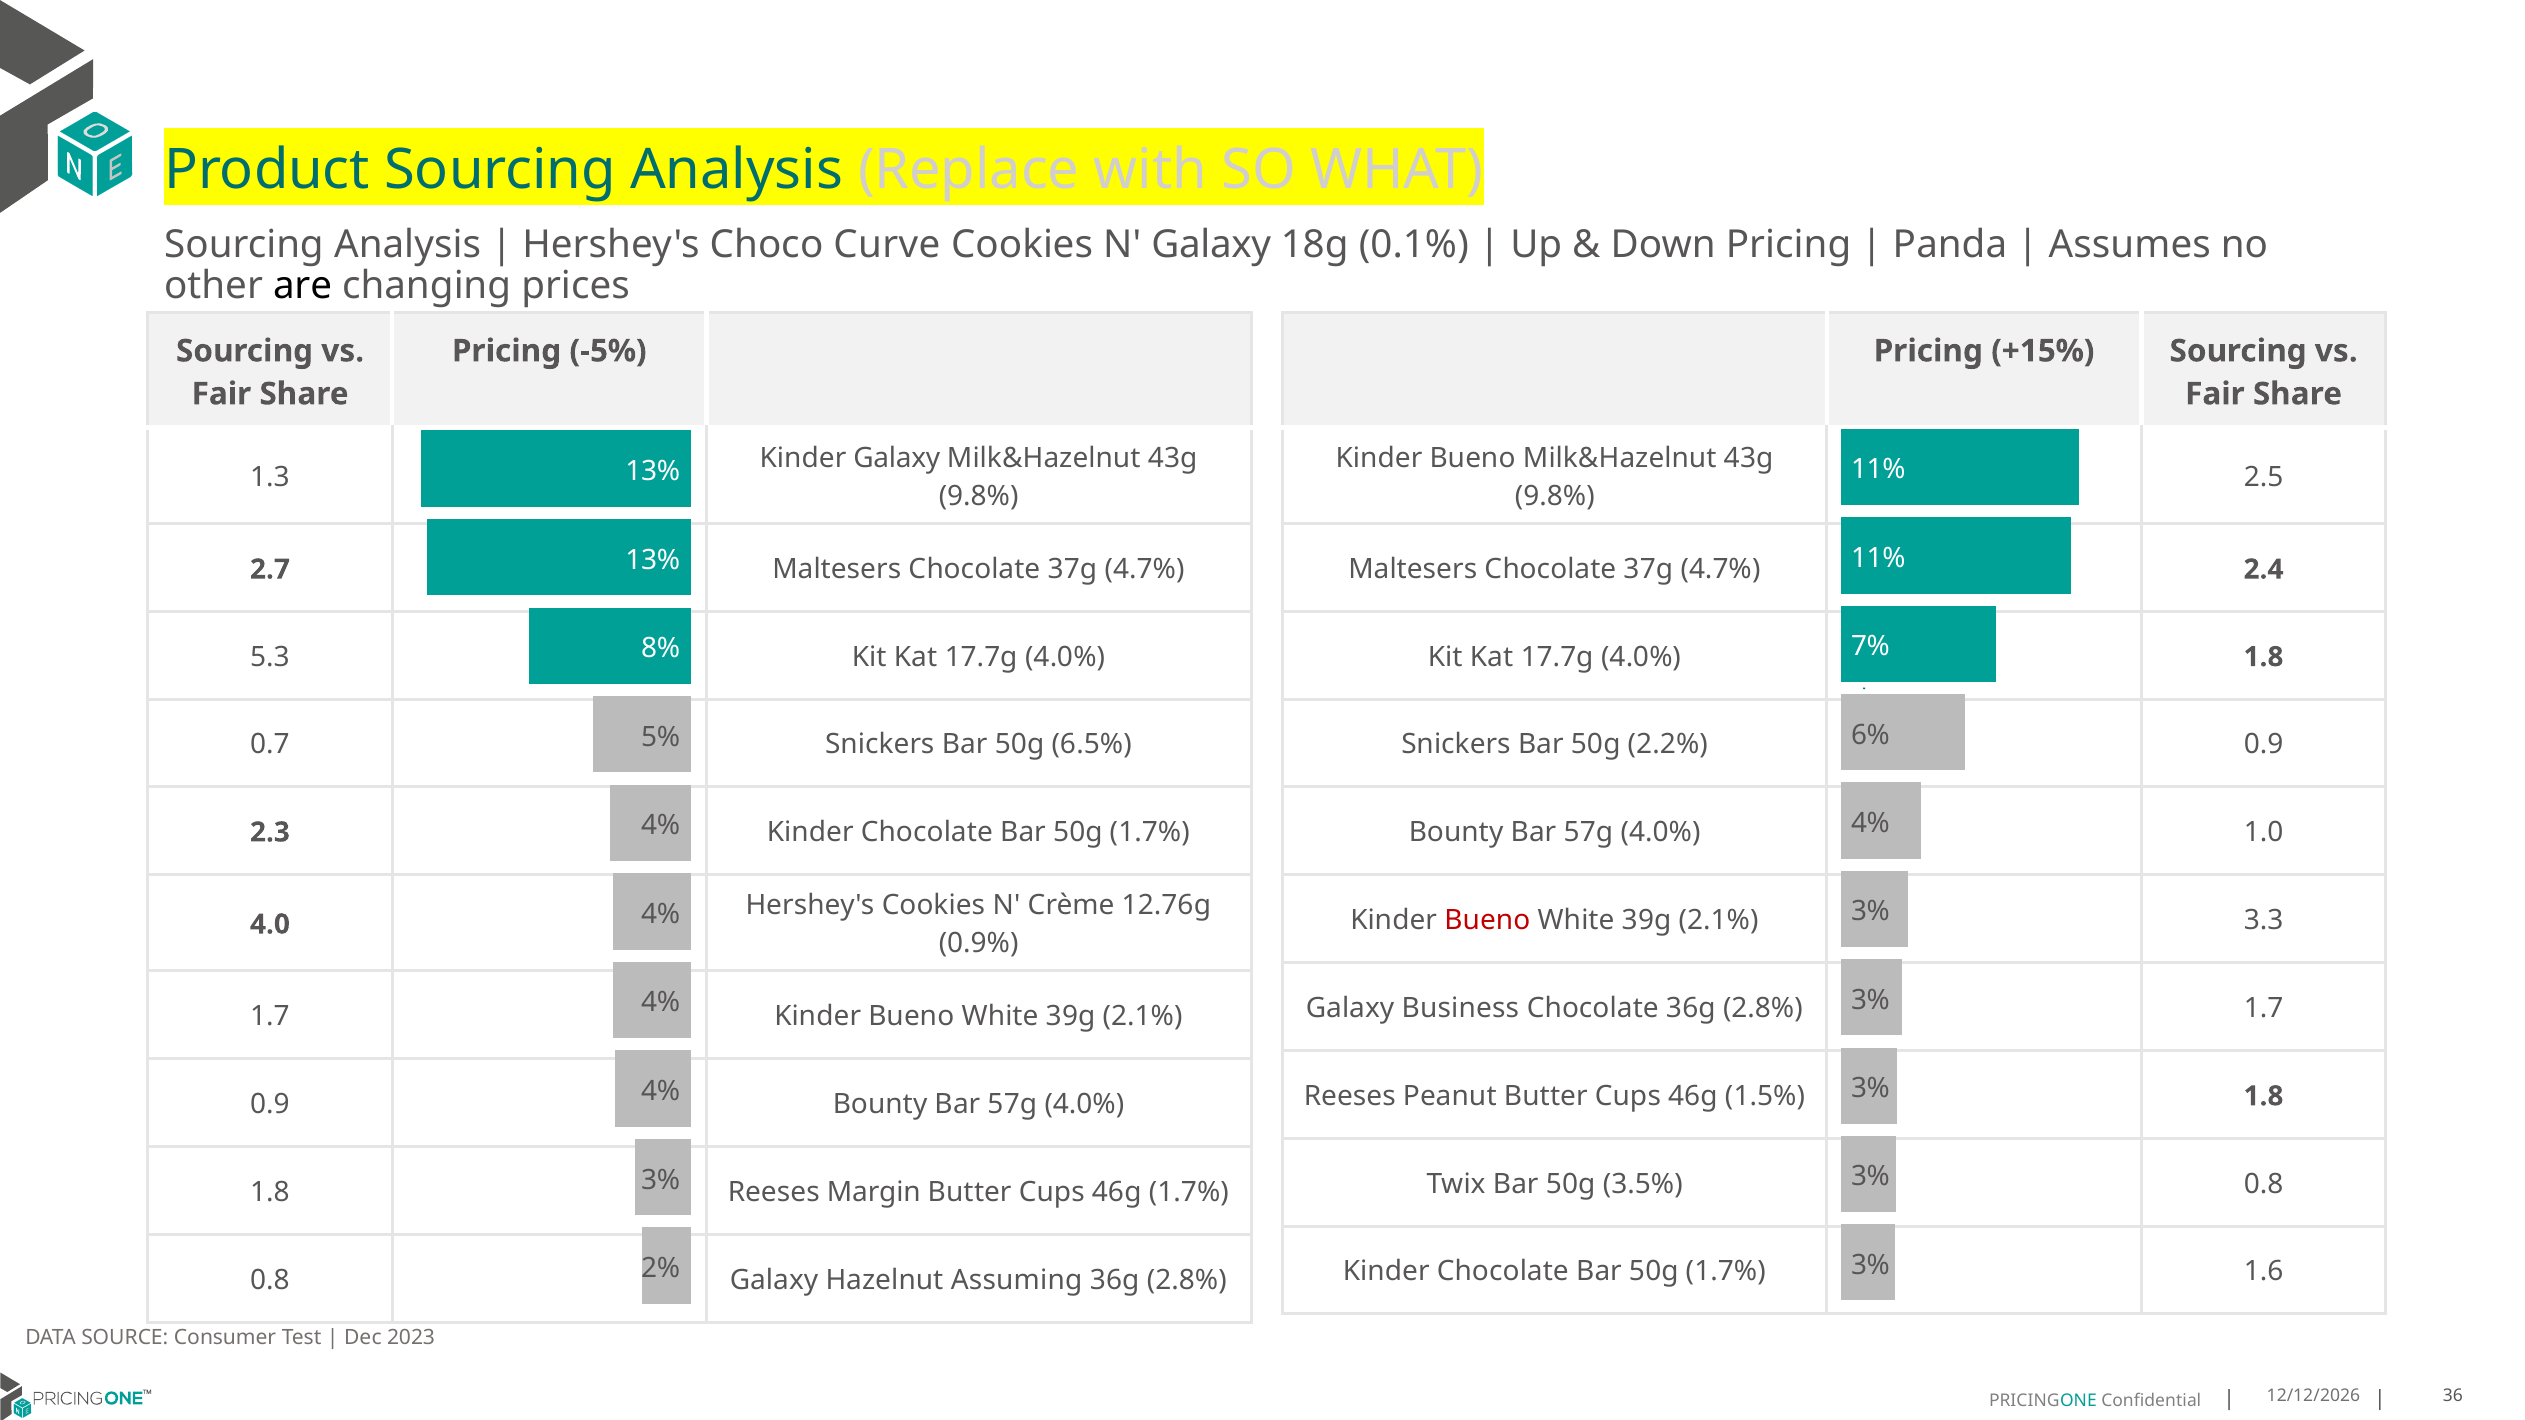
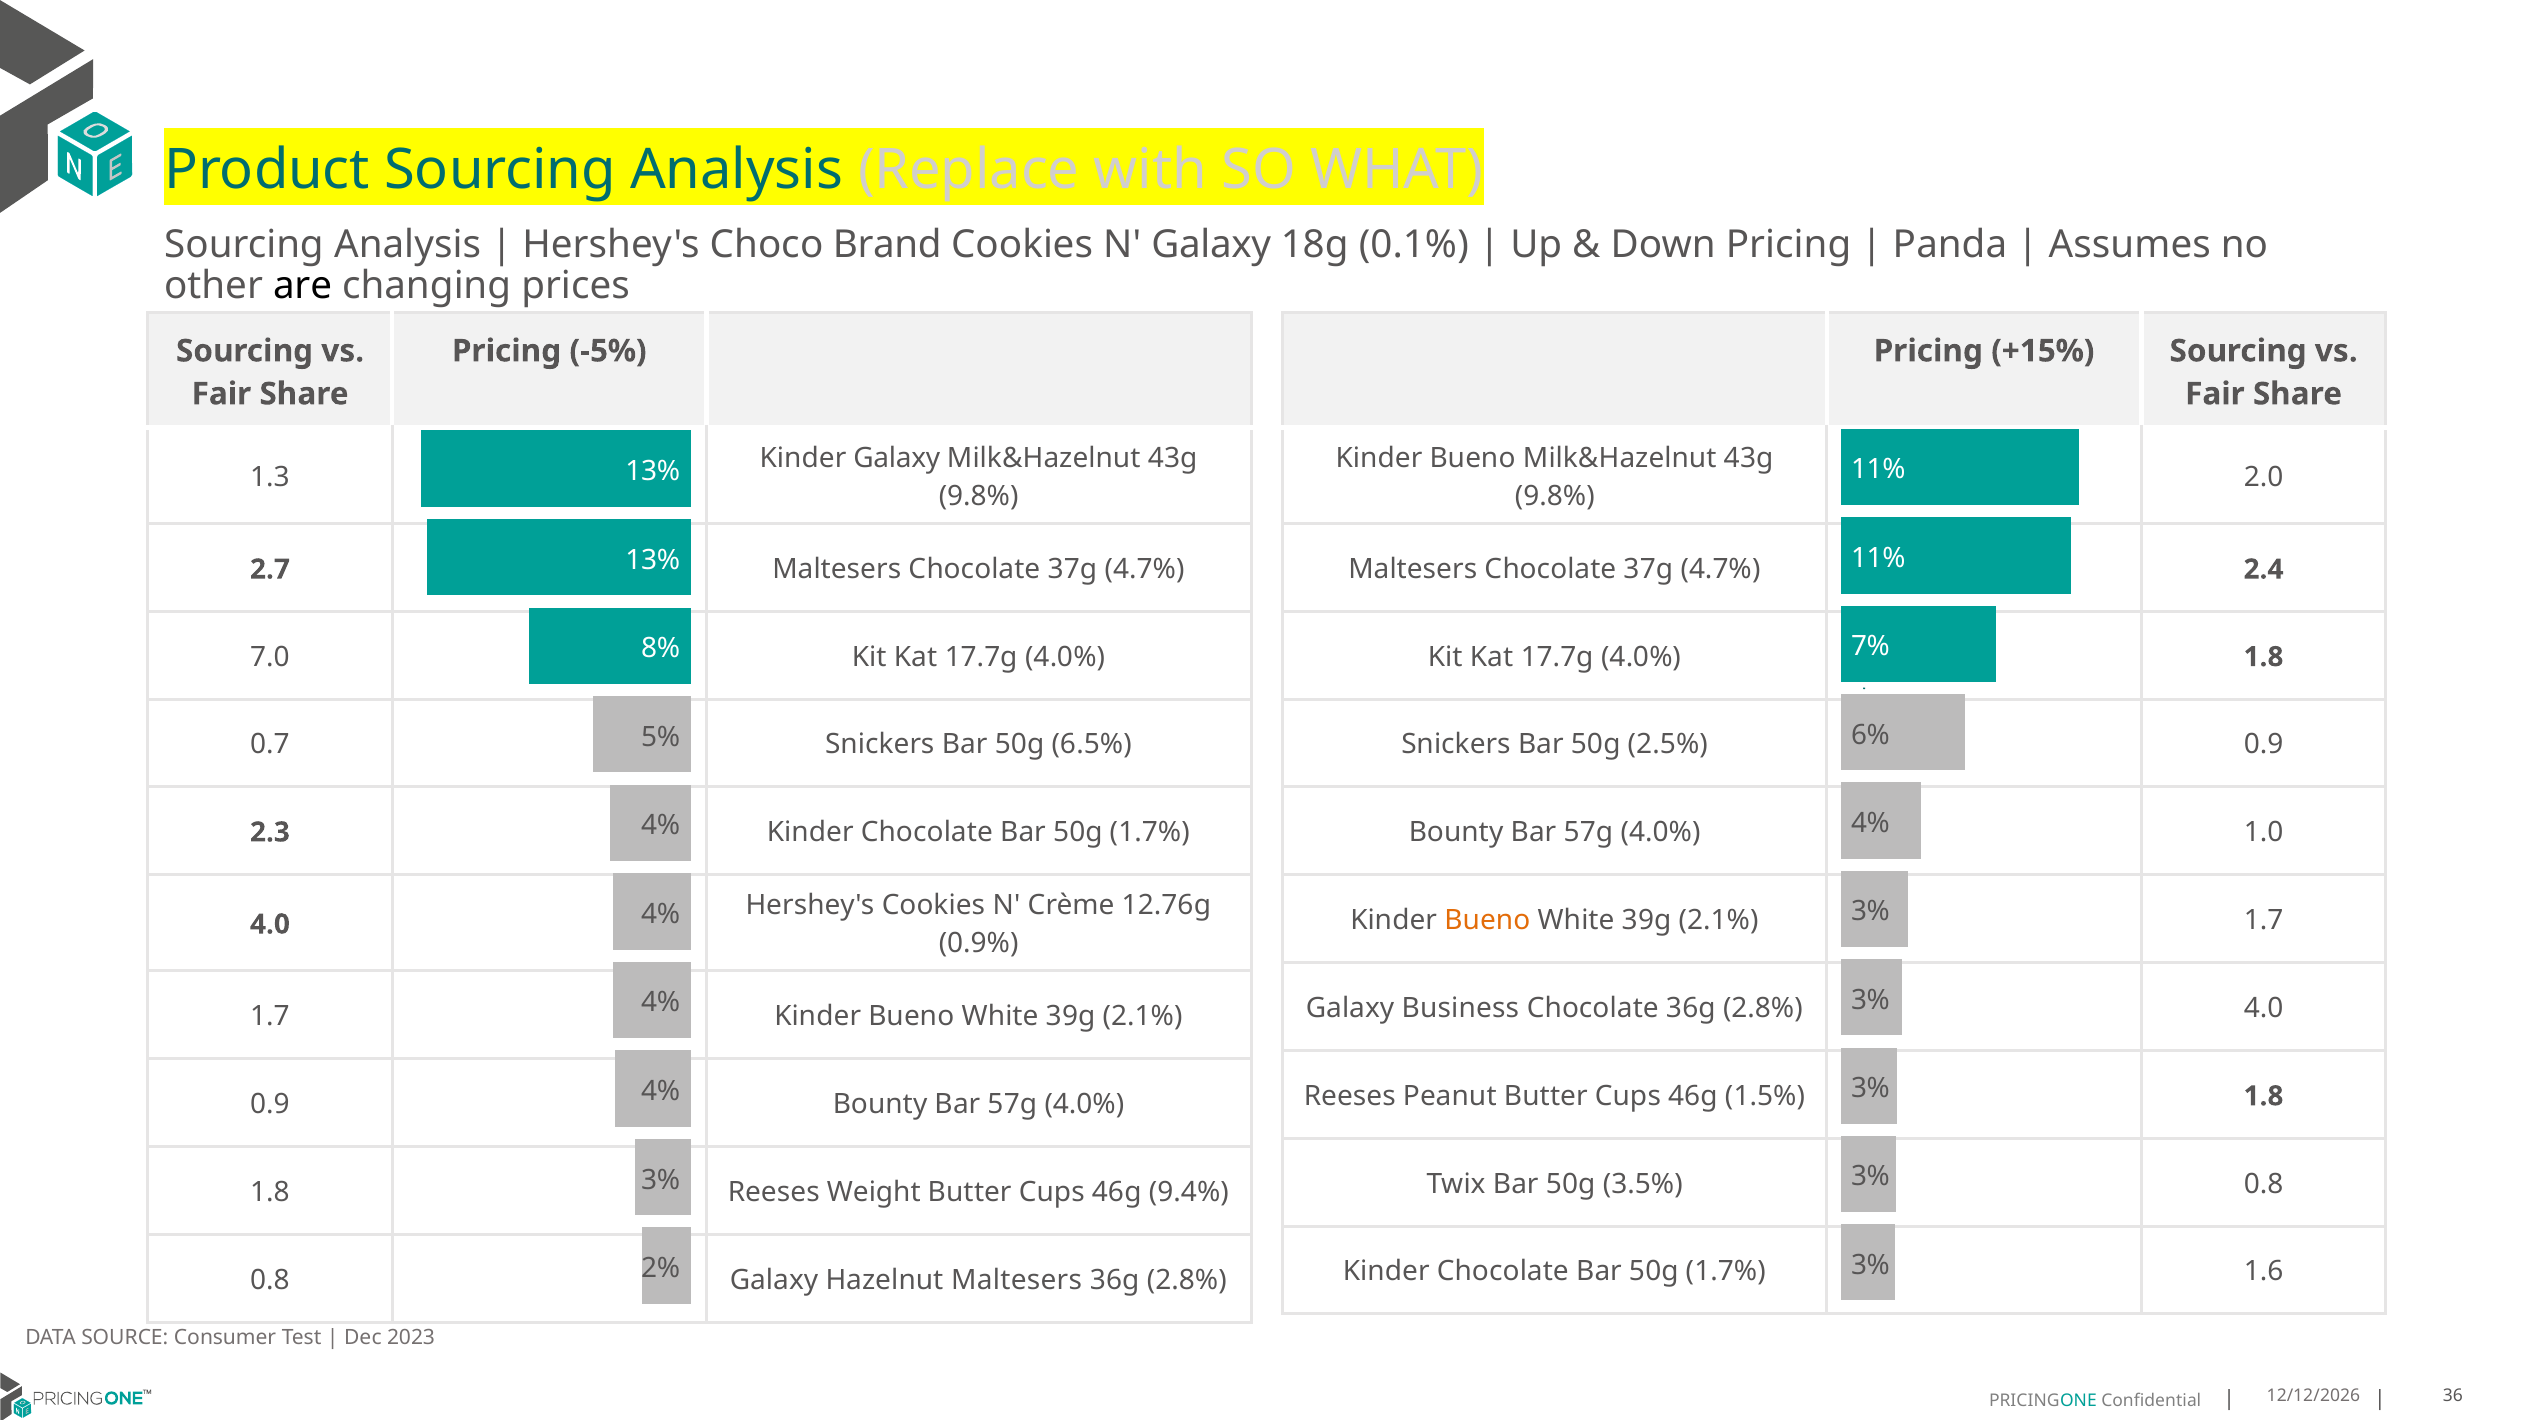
Curve: Curve -> Brand
2.5: 2.5 -> 2.0
5.3: 5.3 -> 7.0
2.2%: 2.2% -> 2.5%
Bueno at (1487, 920) colour: red -> orange
2.1% 3.3: 3.3 -> 1.7
2.8% 1.7: 1.7 -> 4.0
Margin: Margin -> Weight
46g 1.7%: 1.7% -> 9.4%
Hazelnut Assuming: Assuming -> Maltesers
